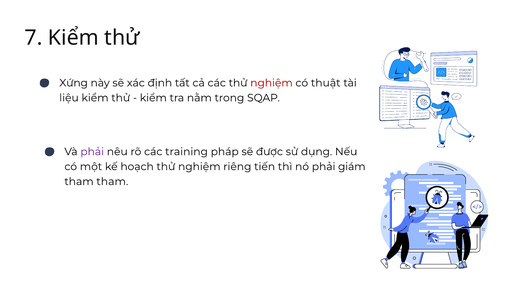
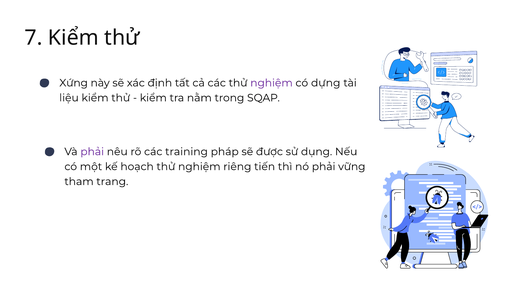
nghiệm at (271, 83) colour: red -> purple
thuật: thuật -> dựng
giám: giám -> vững
tham tham: tham -> trang
